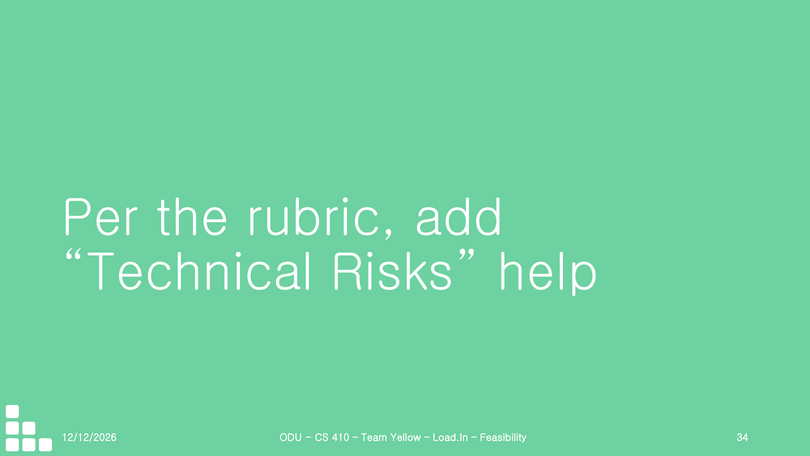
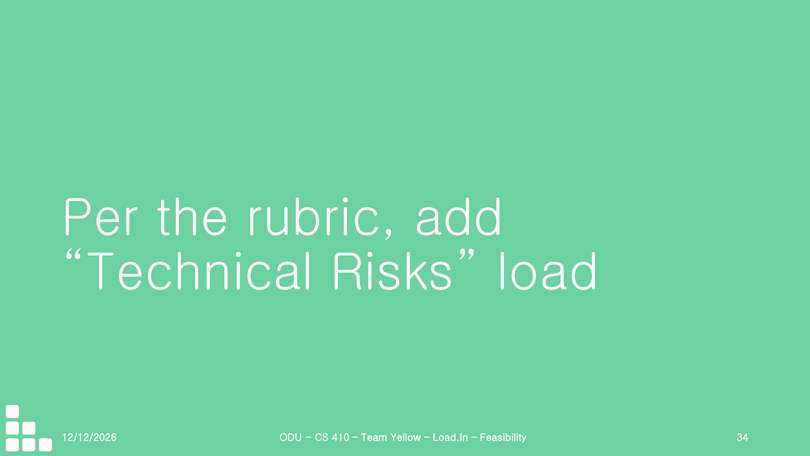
help: help -> load
